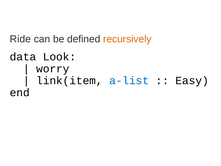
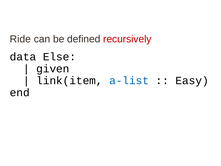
recursively colour: orange -> red
Look: Look -> Else
worry: worry -> given
